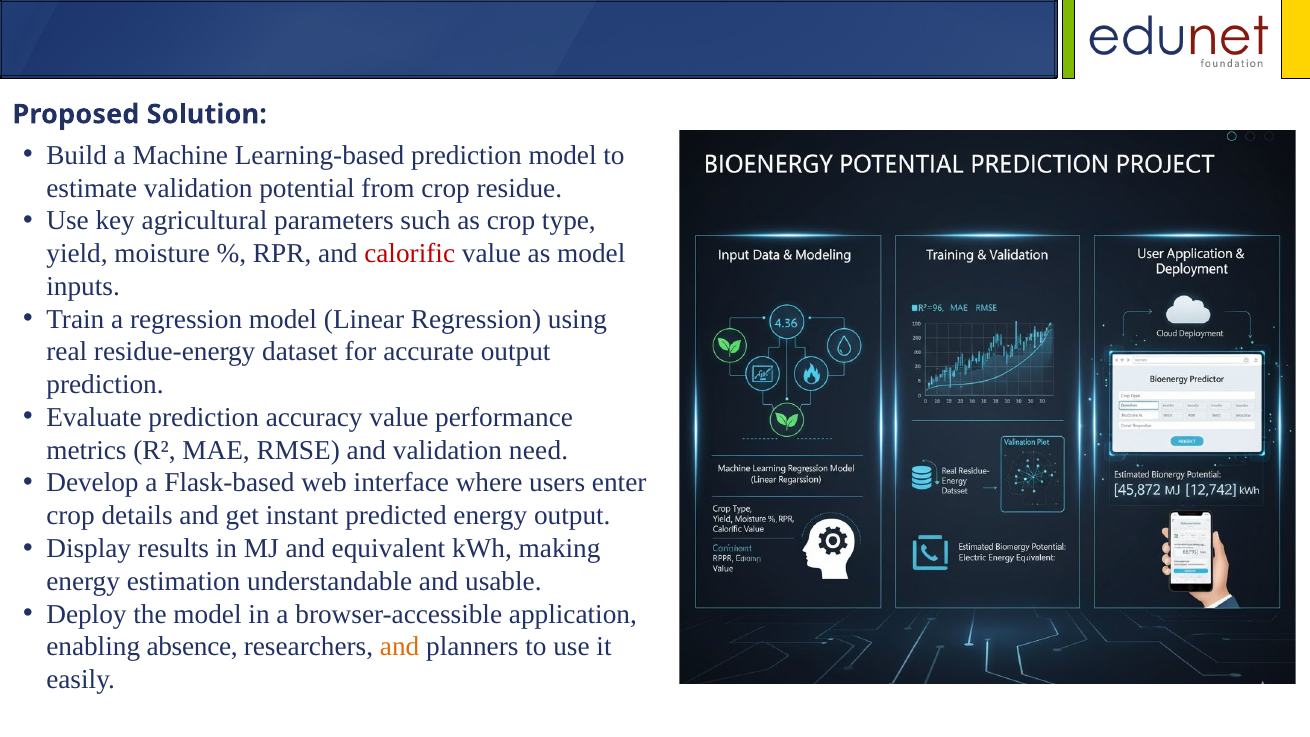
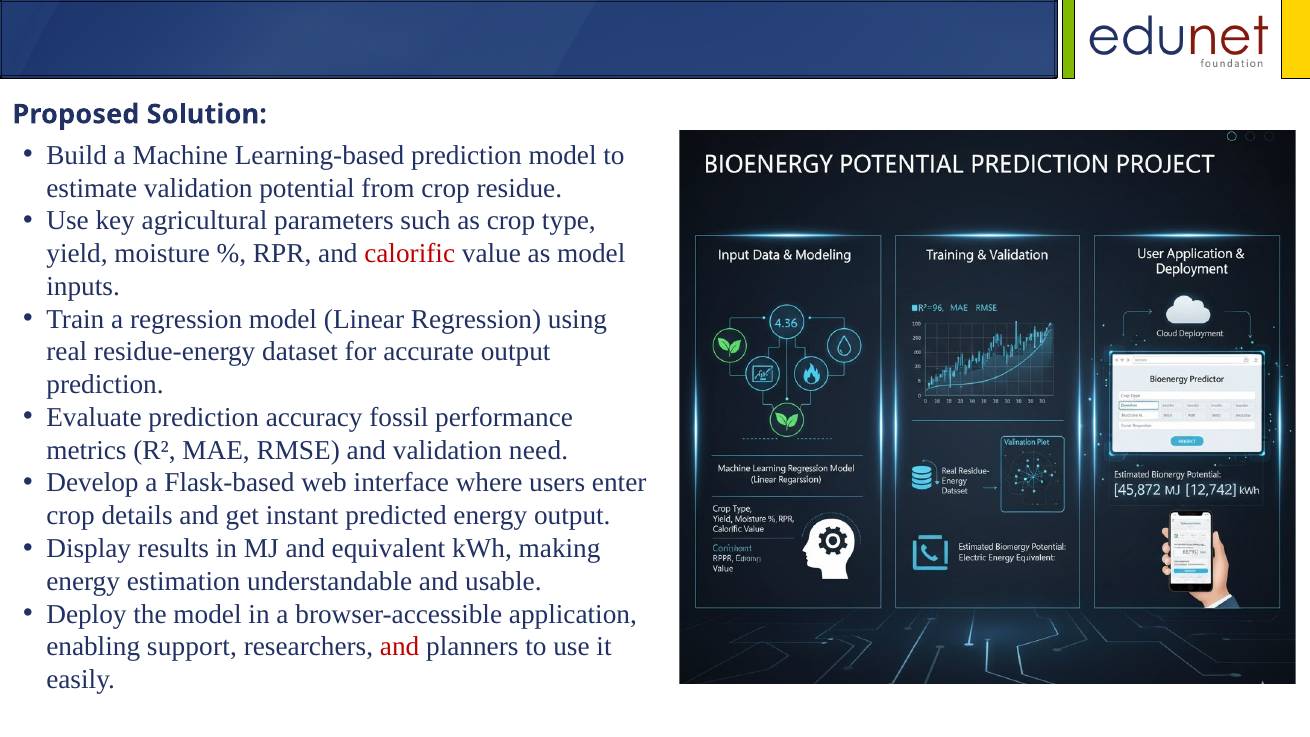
accuracy value: value -> fossil
absence: absence -> support
and at (400, 647) colour: orange -> red
